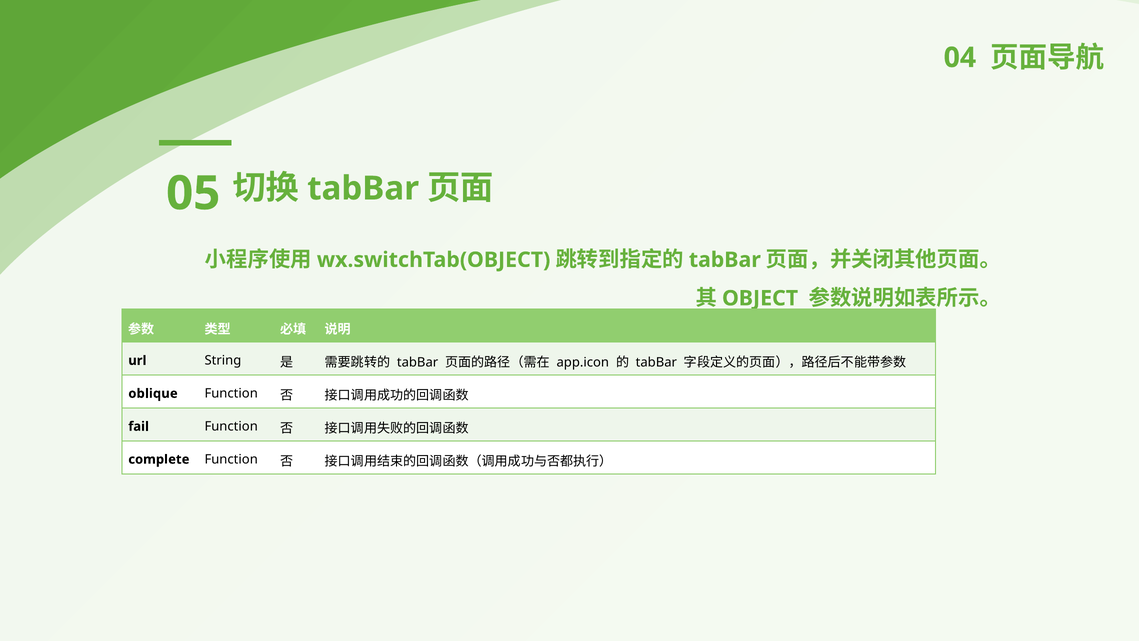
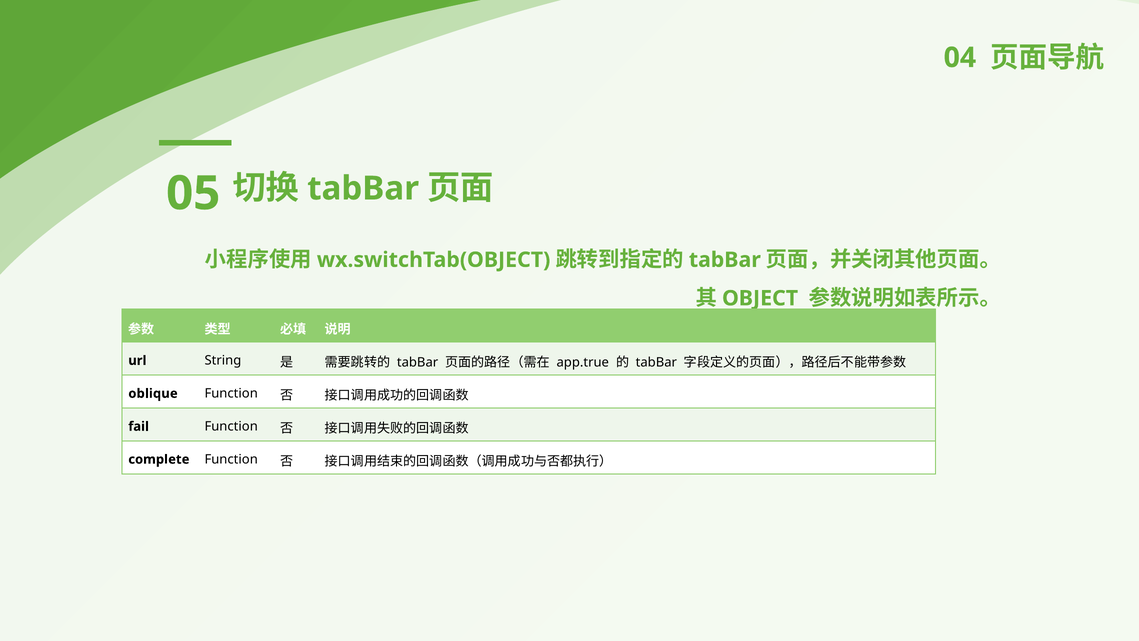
app.icon: app.icon -> app.true
